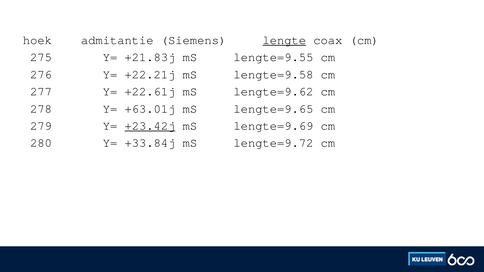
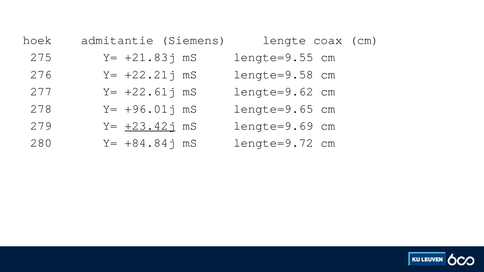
lengte underline: present -> none
+63.01j: +63.01j -> +96.01j
+33.84j: +33.84j -> +84.84j
